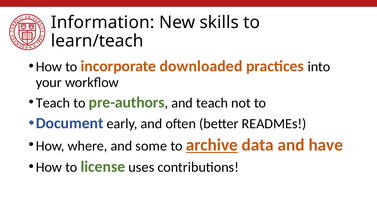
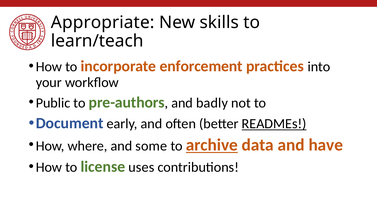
Information: Information -> Appropriate
downloaded: downloaded -> enforcement
Teach at (53, 103): Teach -> Public
and teach: teach -> badly
READMEs underline: none -> present
